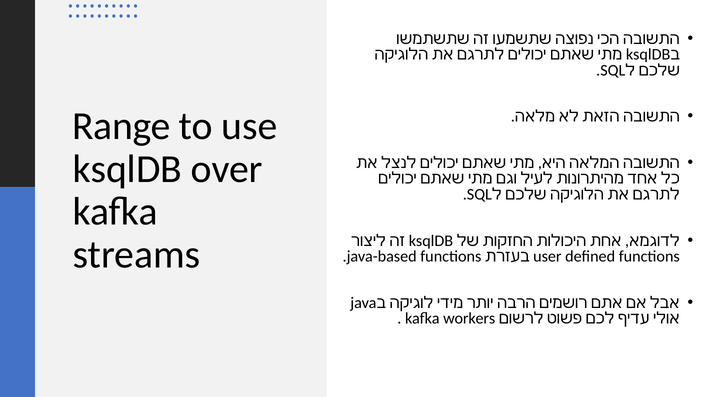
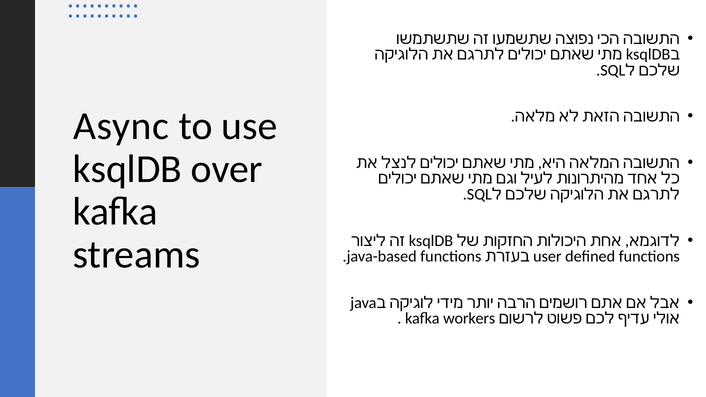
Range: Range -> Async
